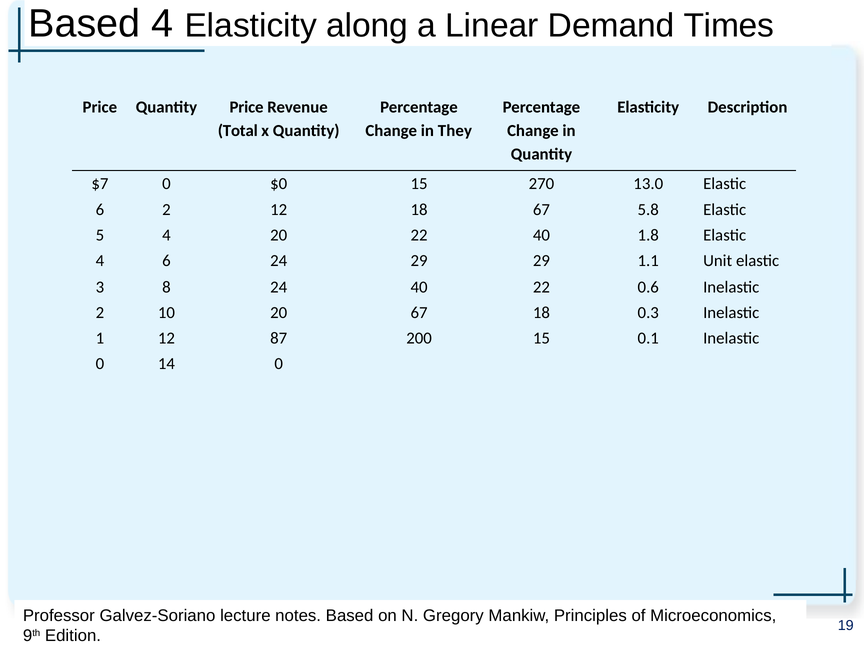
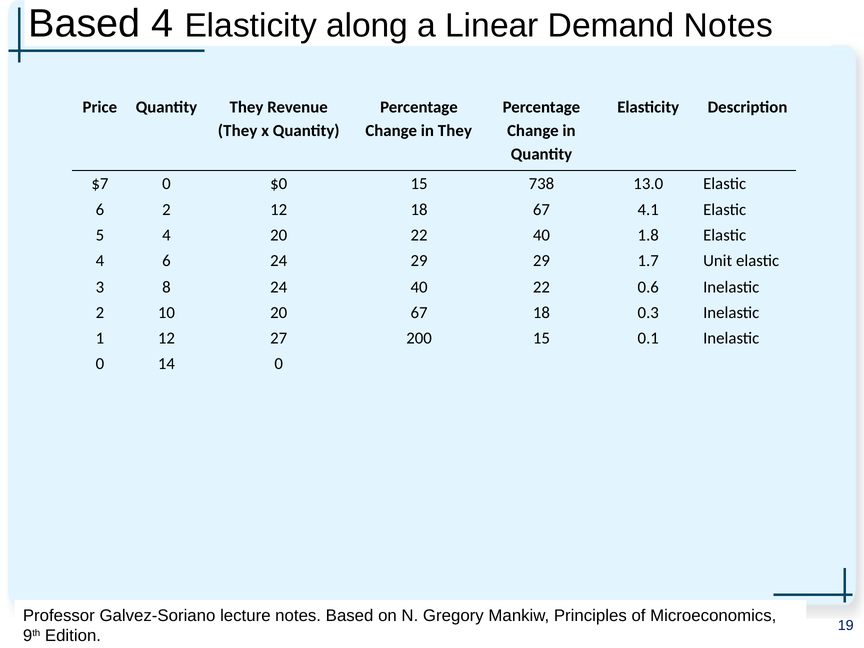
Demand Times: Times -> Notes
Quantity Price: Price -> They
Total at (238, 131): Total -> They
270: 270 -> 738
5.8: 5.8 -> 4.1
1.1: 1.1 -> 1.7
87: 87 -> 27
